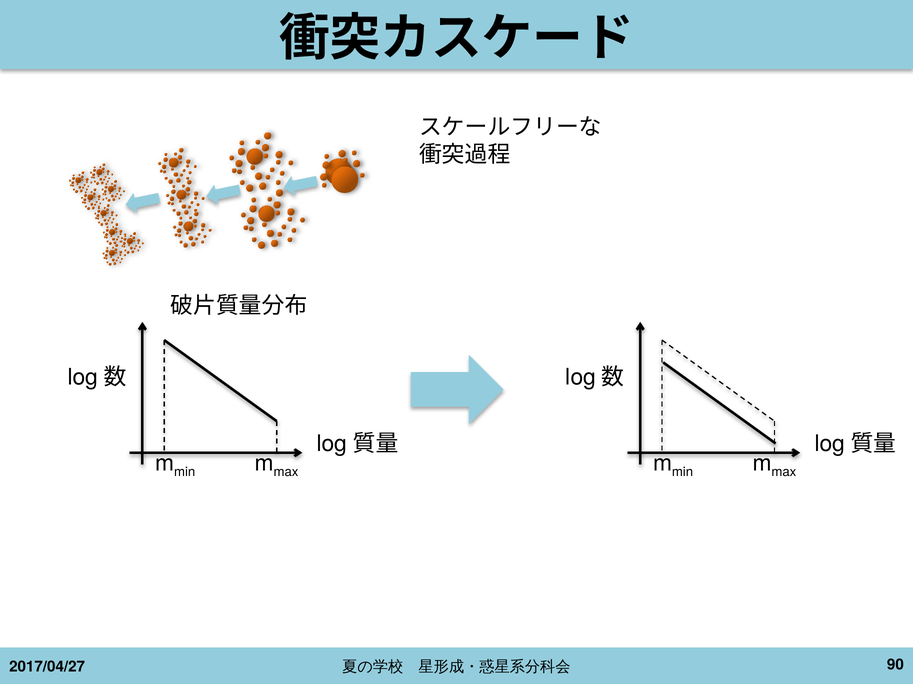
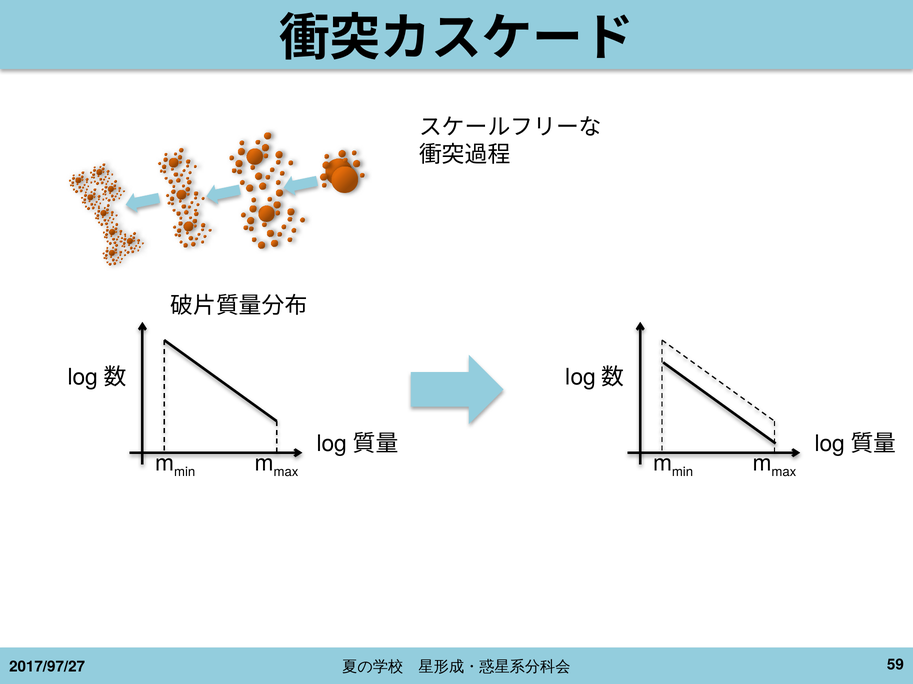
90: 90 -> 59
2017/04/27: 2017/04/27 -> 2017/97/27
